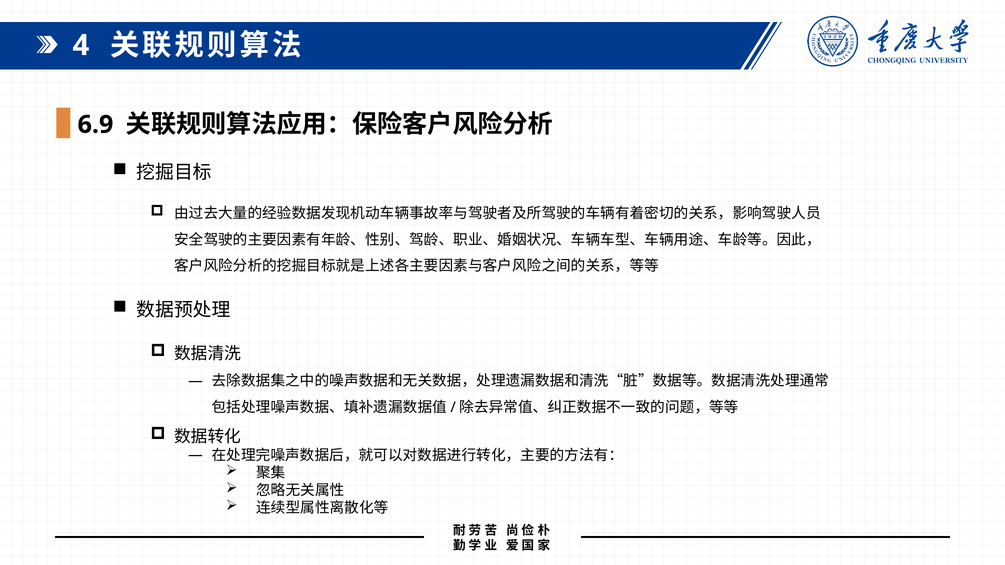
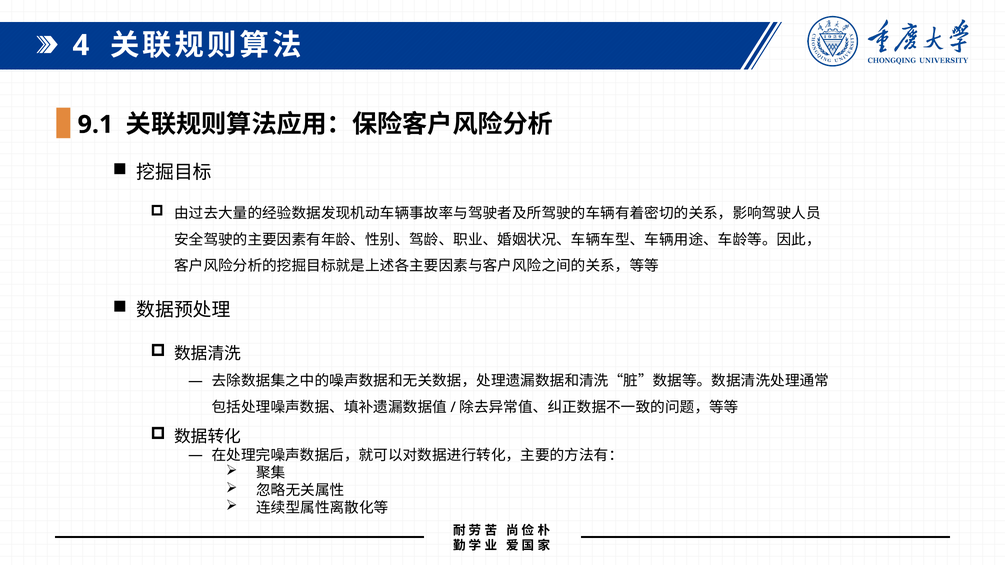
6.9: 6.9 -> 9.1
